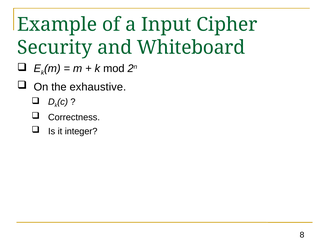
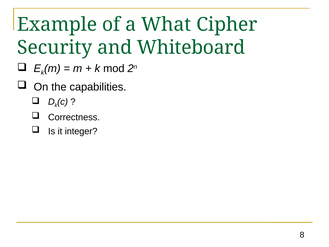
Input: Input -> What
exhaustive: exhaustive -> capabilities
